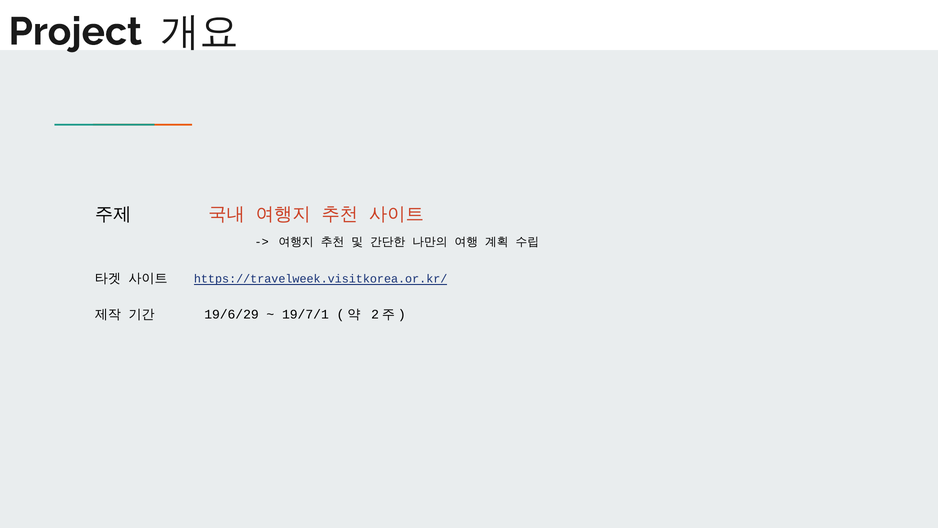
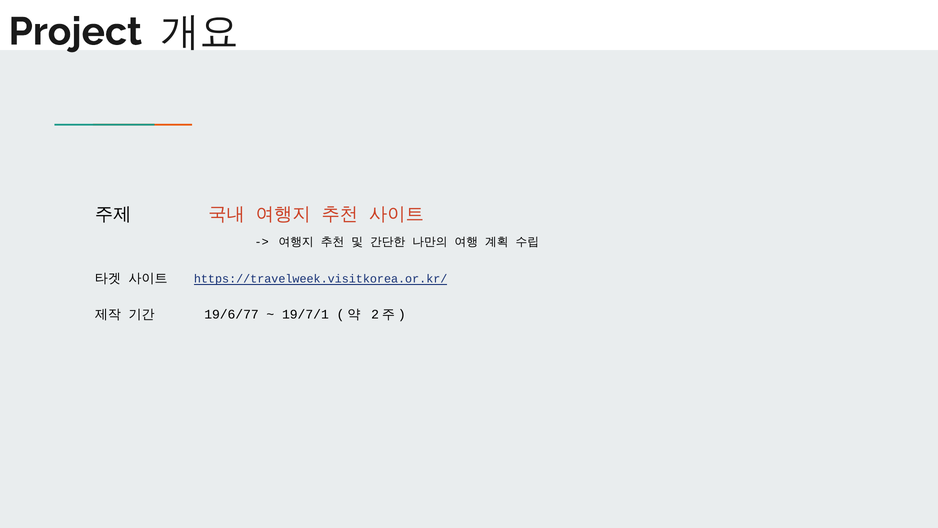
19/6/29: 19/6/29 -> 19/6/77
